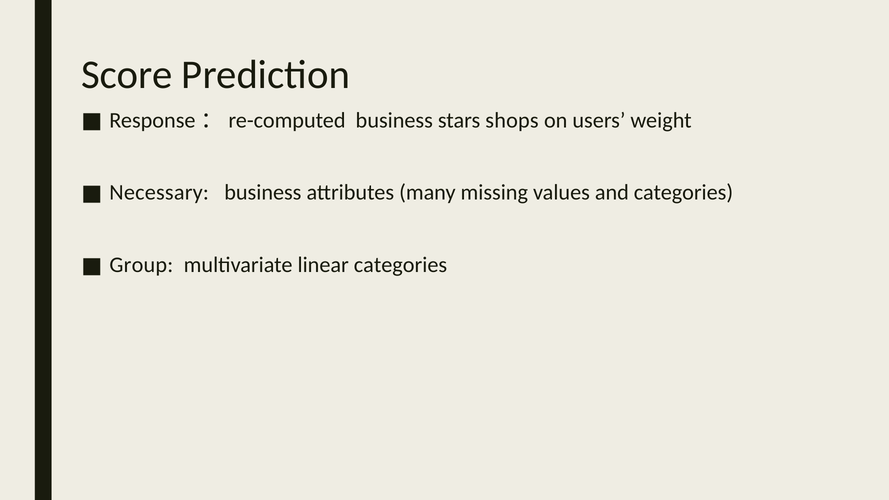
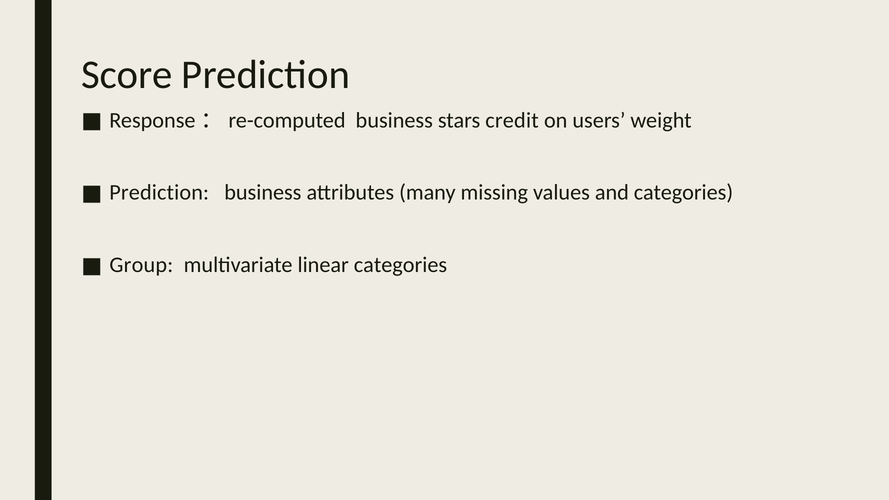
shops: shops -> credit
Necessary at (159, 193): Necessary -> Prediction
